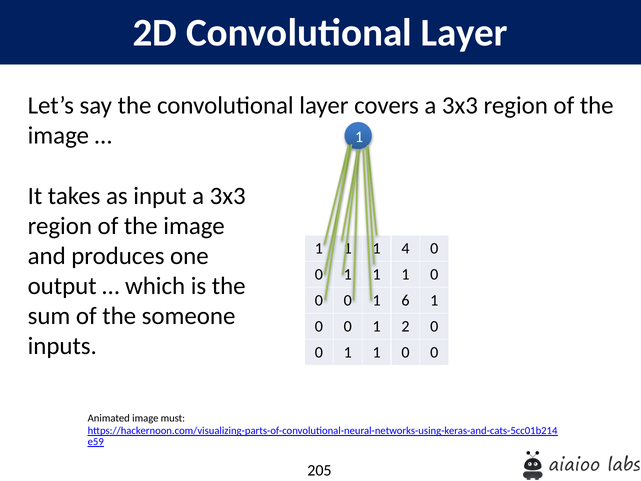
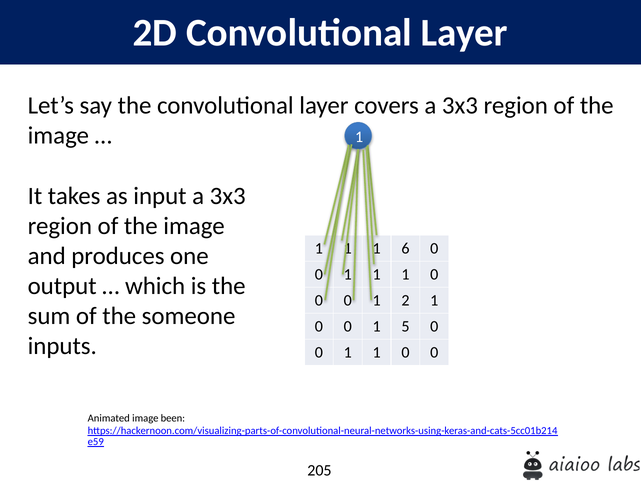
4: 4 -> 6
6: 6 -> 2
2: 2 -> 5
must: must -> been
